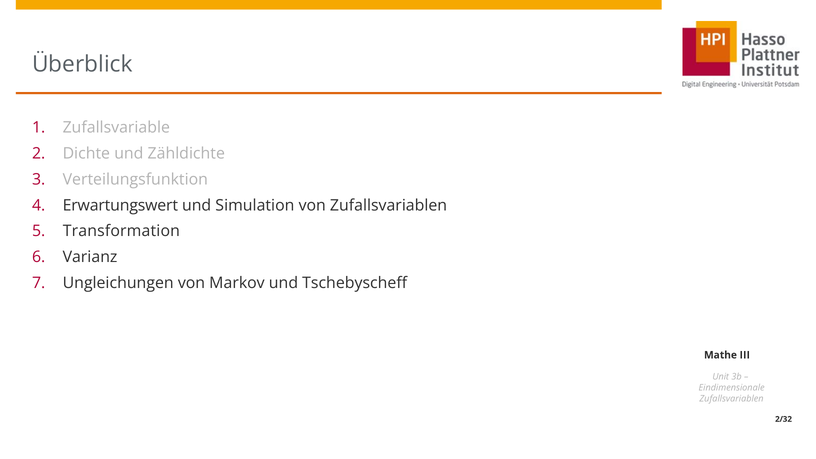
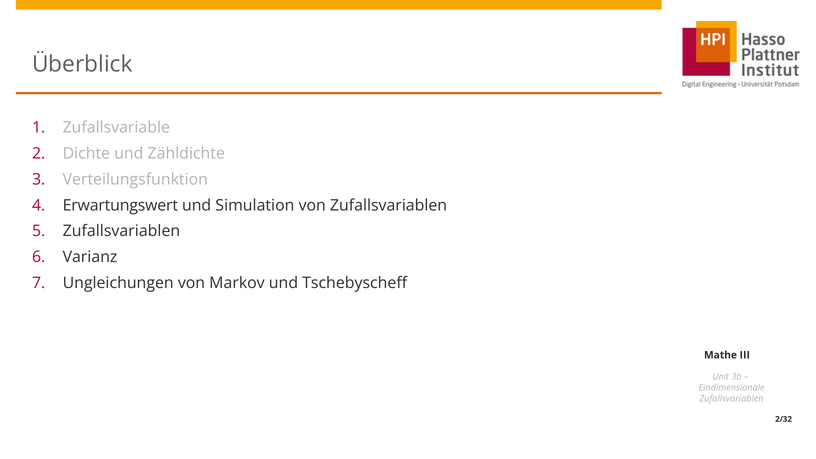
Transformation at (121, 231): Transformation -> Zufallsvariablen
